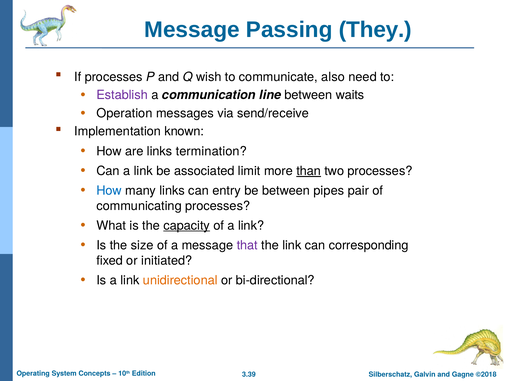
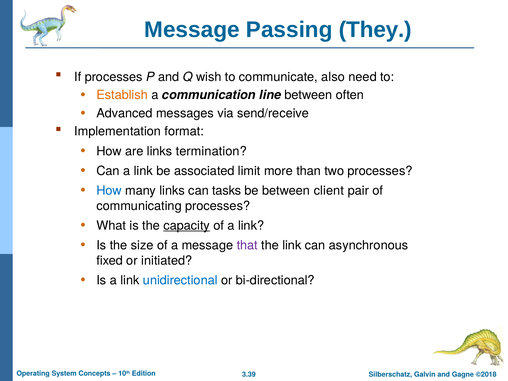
Establish colour: purple -> orange
waits: waits -> often
Operation: Operation -> Advanced
known: known -> format
than underline: present -> none
entry: entry -> tasks
pipes: pipes -> client
corresponding: corresponding -> asynchronous
unidirectional colour: orange -> blue
